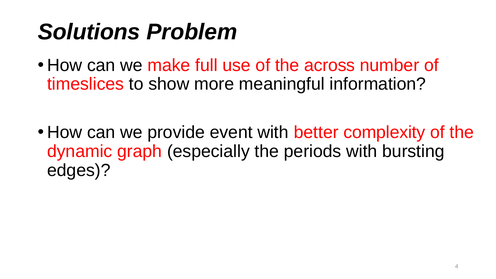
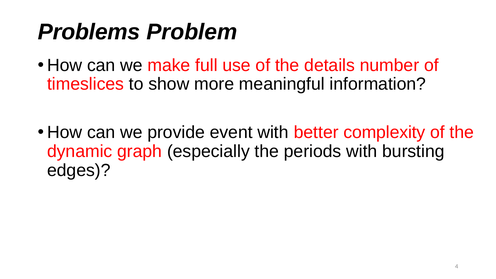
Solutions: Solutions -> Problems
across: across -> details
